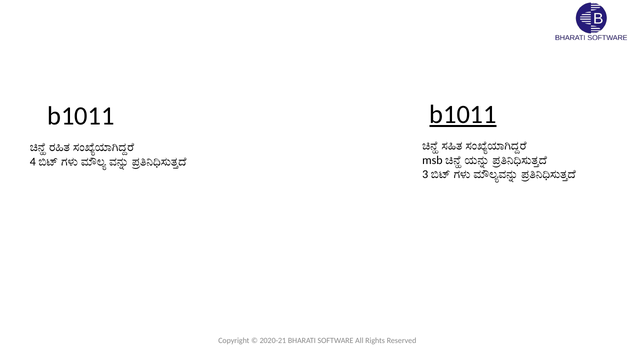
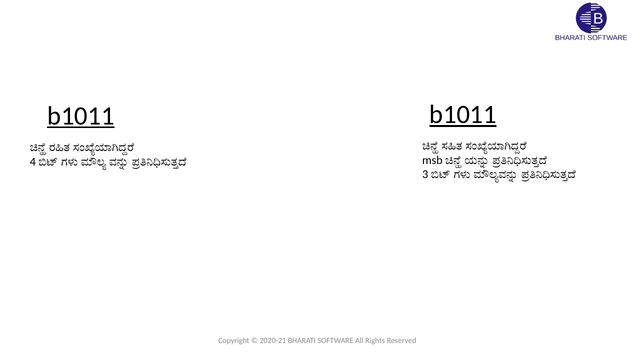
b1011 at (81, 116) underline: none -> present
